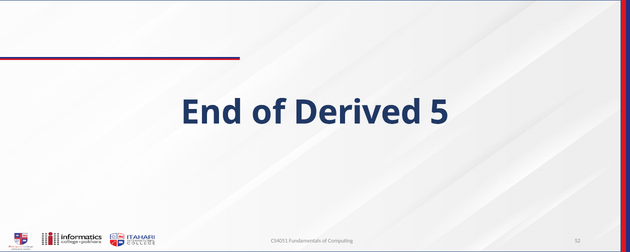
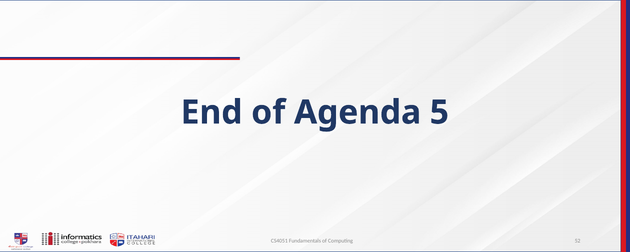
Derived: Derived -> Agenda
